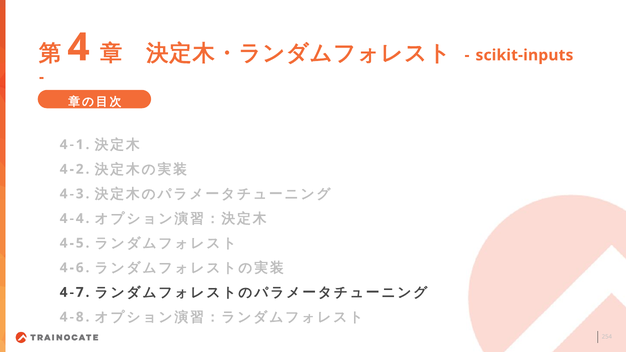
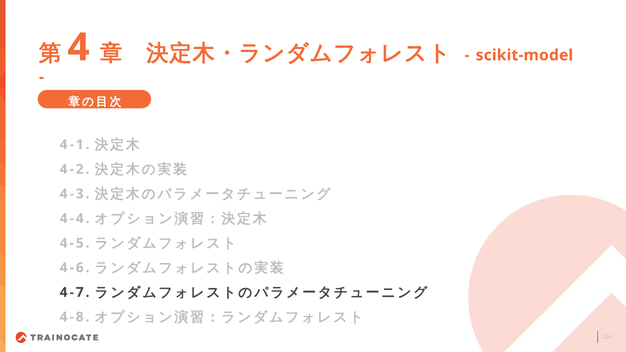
scikit-inputs: scikit-inputs -> scikit-model
